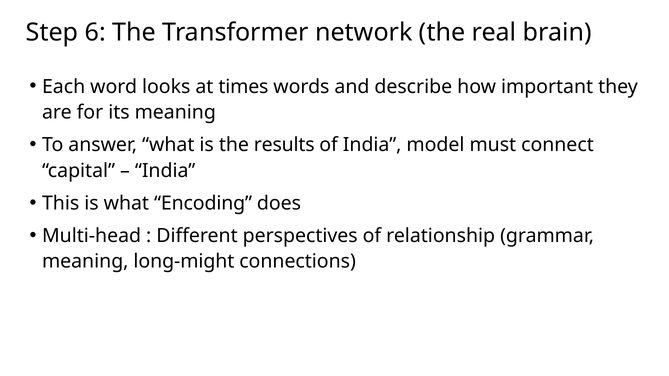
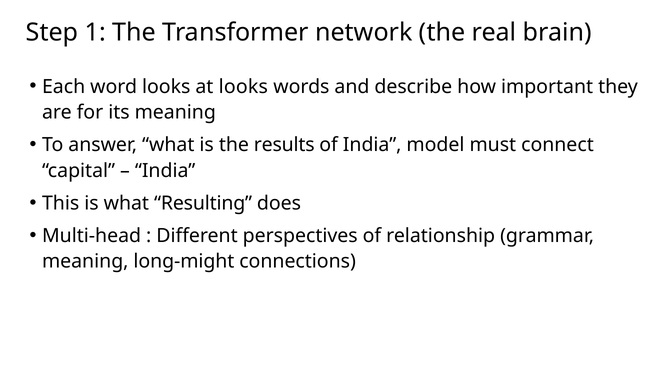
6: 6 -> 1
at times: times -> looks
Encoding: Encoding -> Resulting
